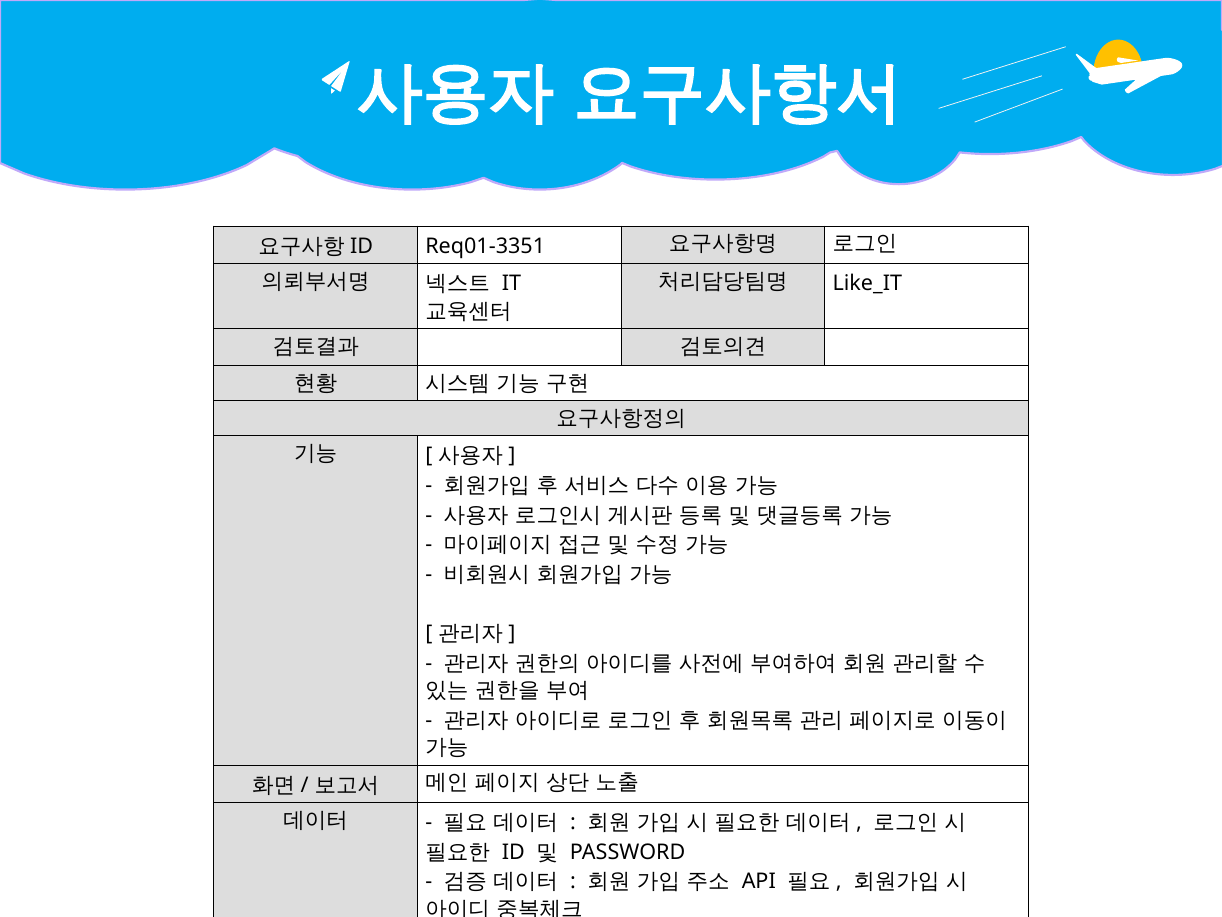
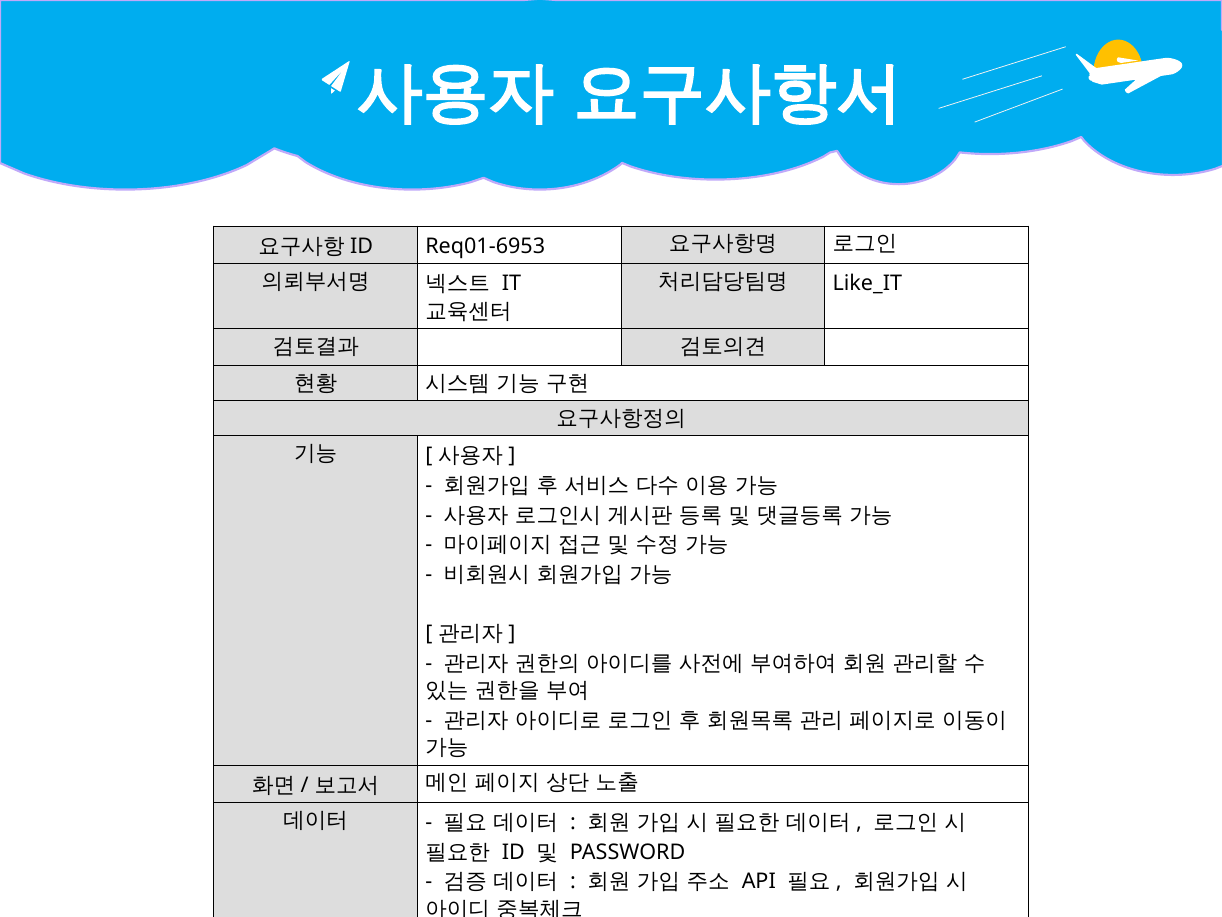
Req01-3351: Req01-3351 -> Req01-6953
